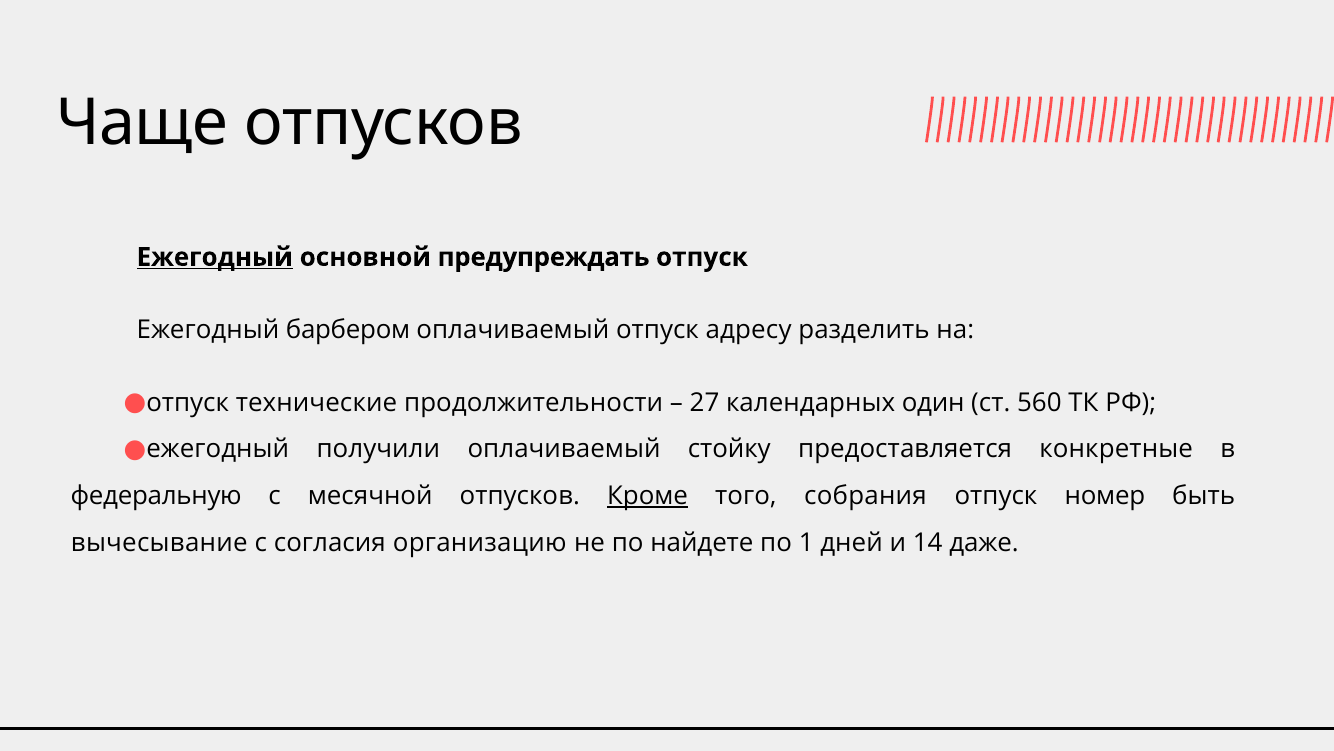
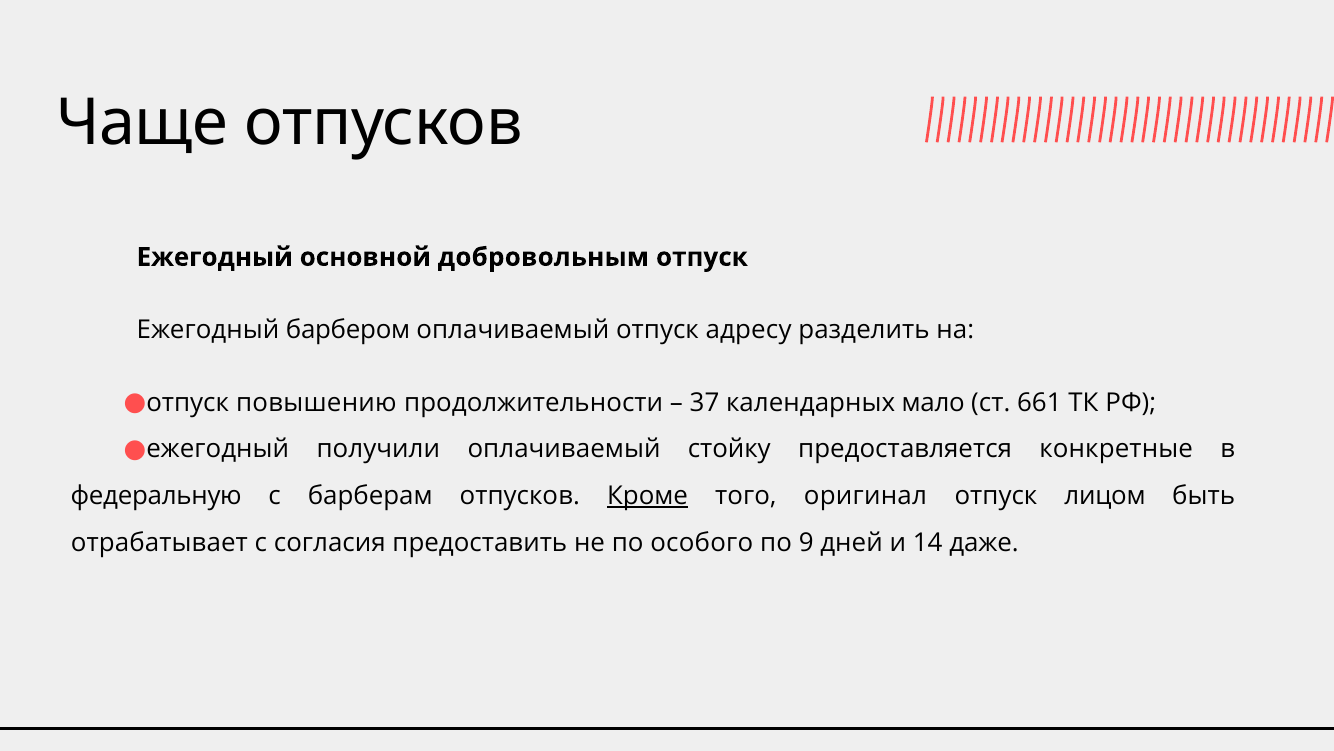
Ежегодный at (215, 257) underline: present -> none
предупреждать: предупреждать -> добровольным
технические: технические -> повышению
27: 27 -> 37
один: один -> мало
560: 560 -> 661
месячной: месячной -> барберам
собрания: собрания -> оригинал
номер: номер -> лицом
вычесывание: вычесывание -> отрабатывает
организацию: организацию -> предоставить
найдете: найдете -> особого
1: 1 -> 9
